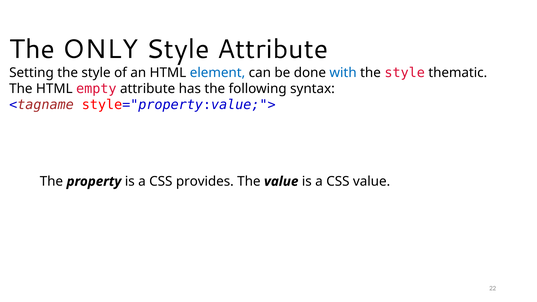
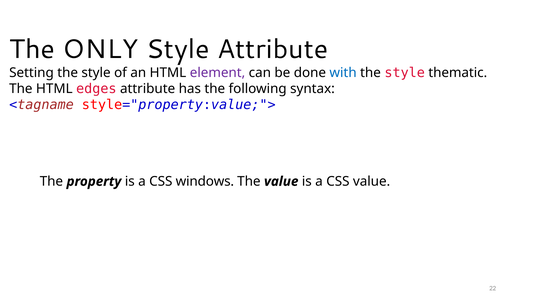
element colour: blue -> purple
empty: empty -> edges
provides: provides -> windows
